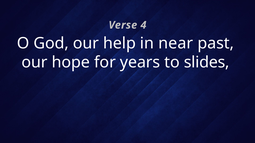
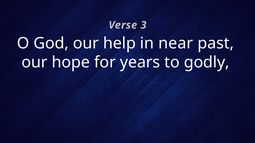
4: 4 -> 3
slides: slides -> godly
